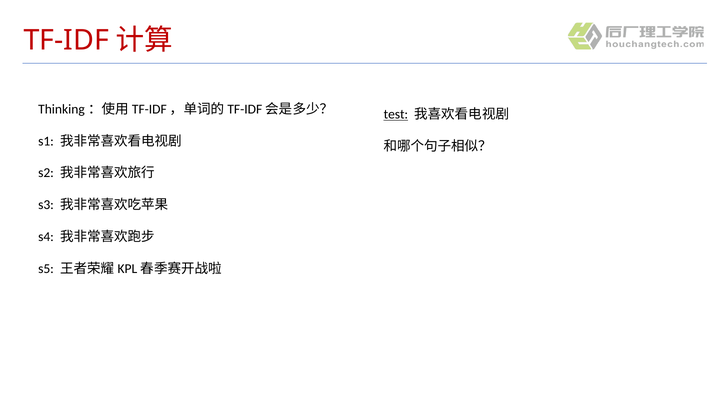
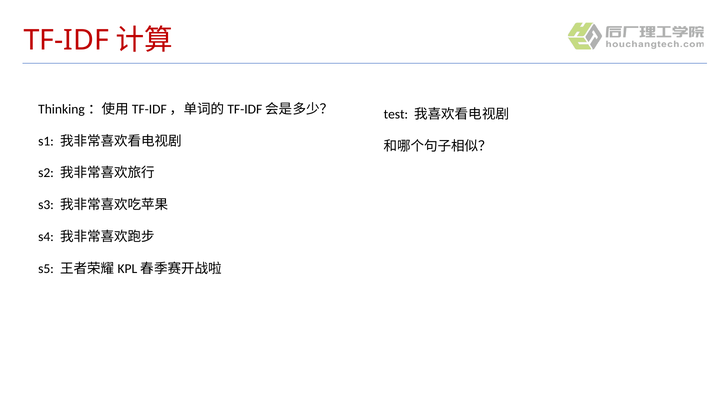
test underline: present -> none
